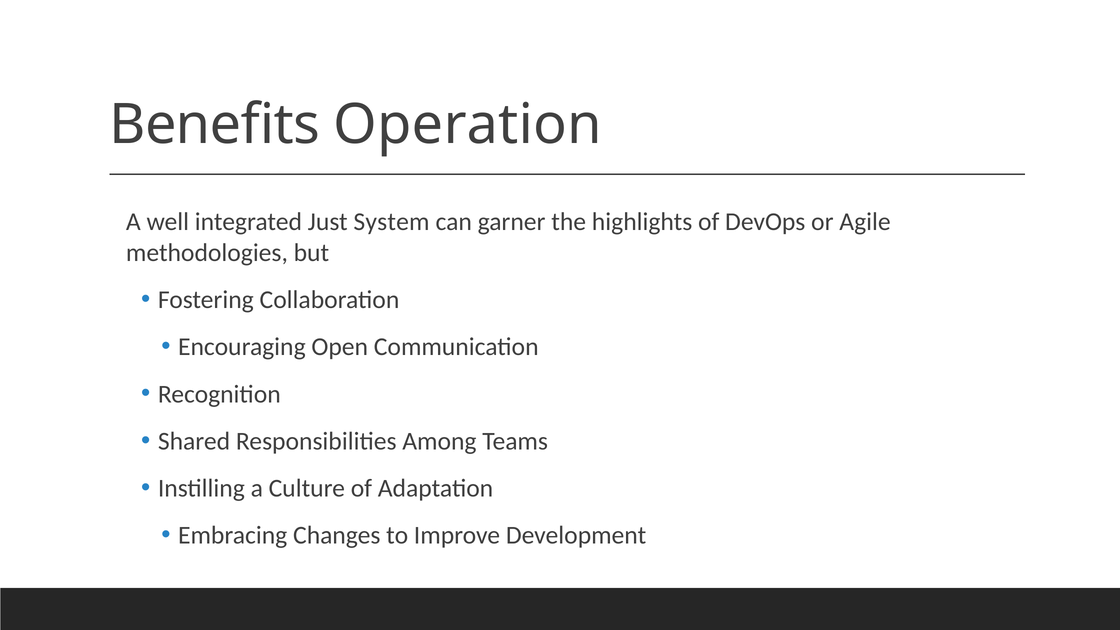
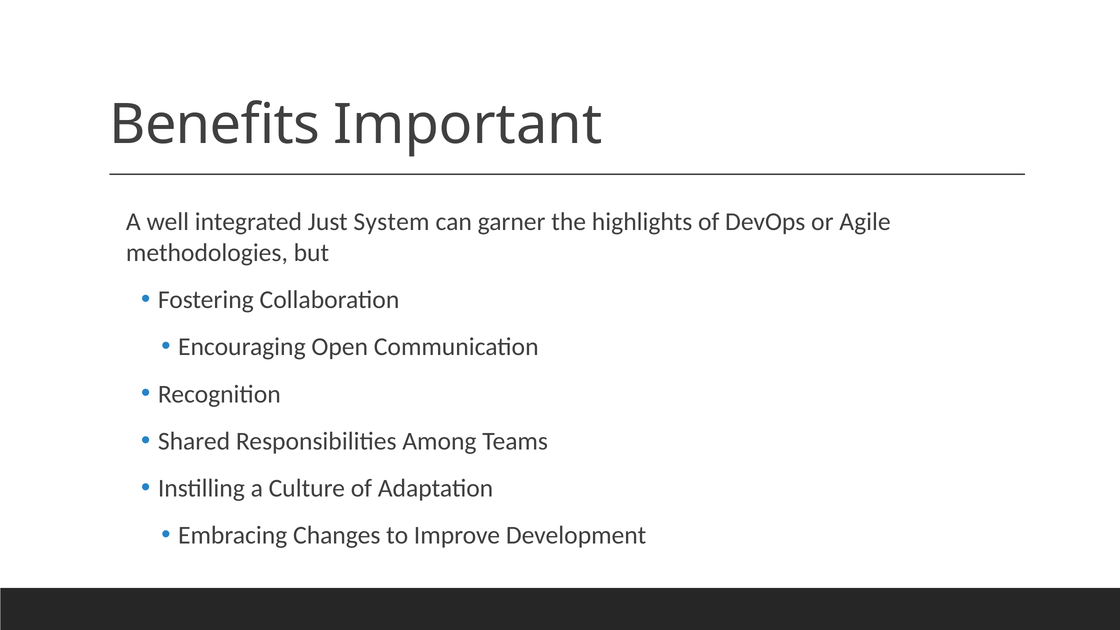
Operation: Operation -> Important
